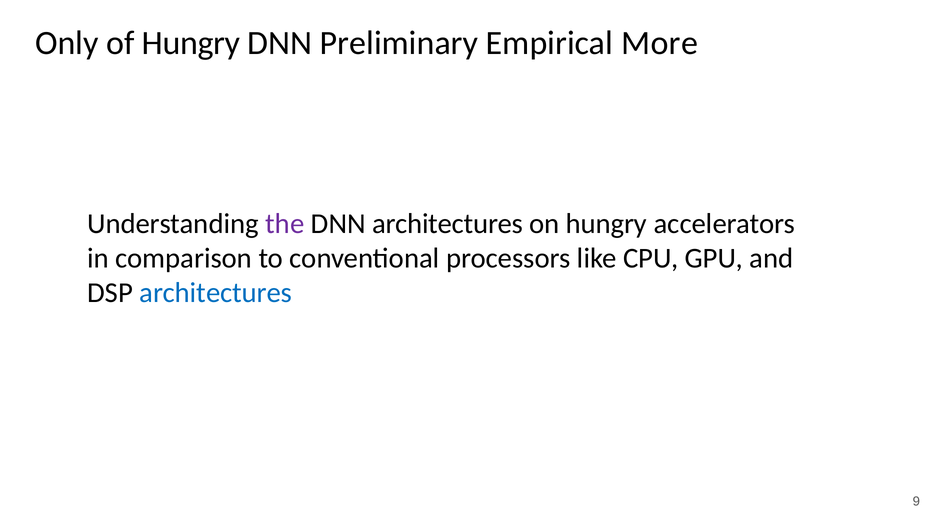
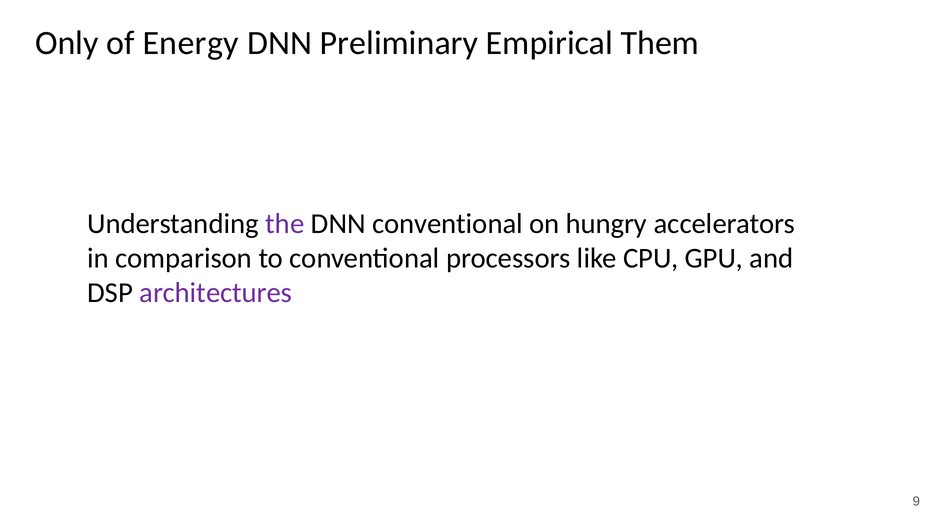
of Hungry: Hungry -> Energy
More: More -> Them
DNN architectures: architectures -> conventional
architectures at (216, 293) colour: blue -> purple
